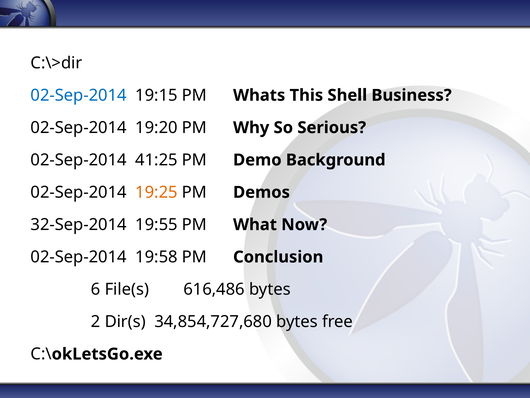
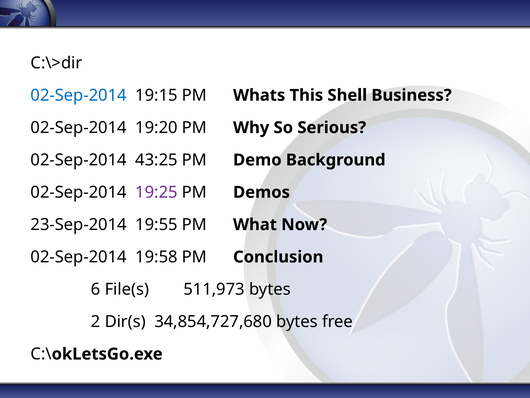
41:25: 41:25 -> 43:25
19:25 colour: orange -> purple
32-Sep-2014: 32-Sep-2014 -> 23-Sep-2014
616,486: 616,486 -> 511,973
